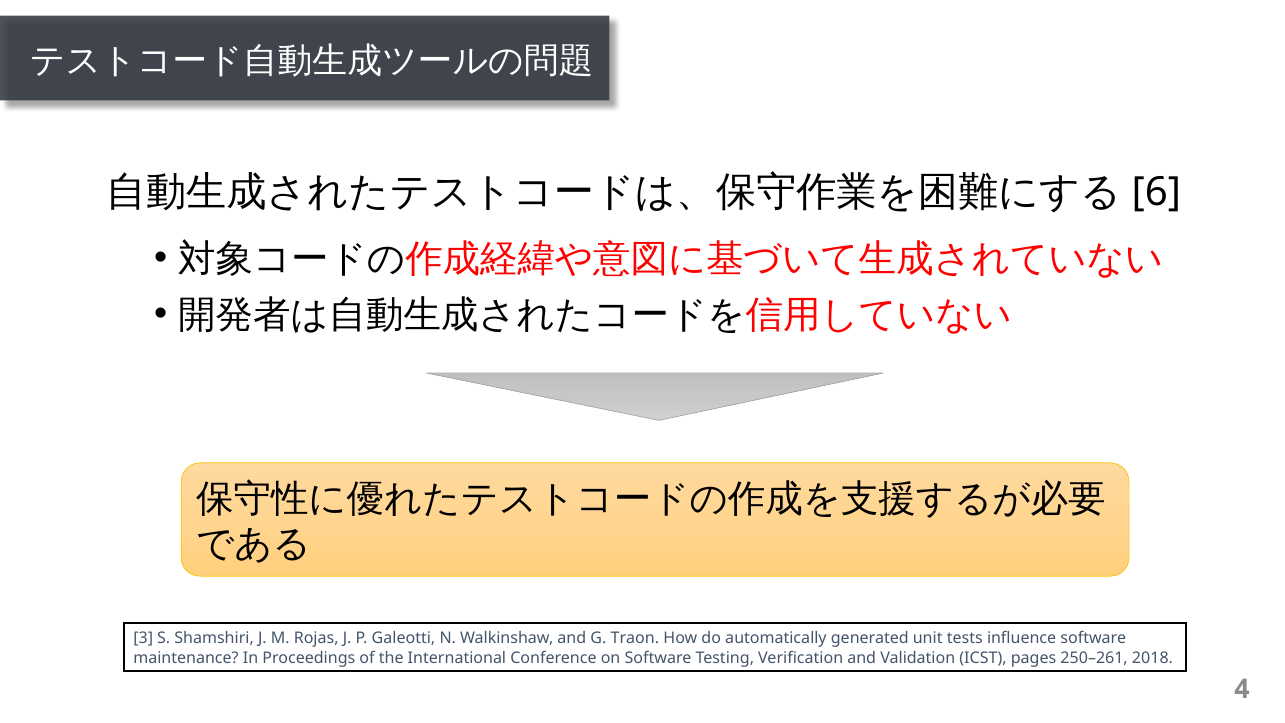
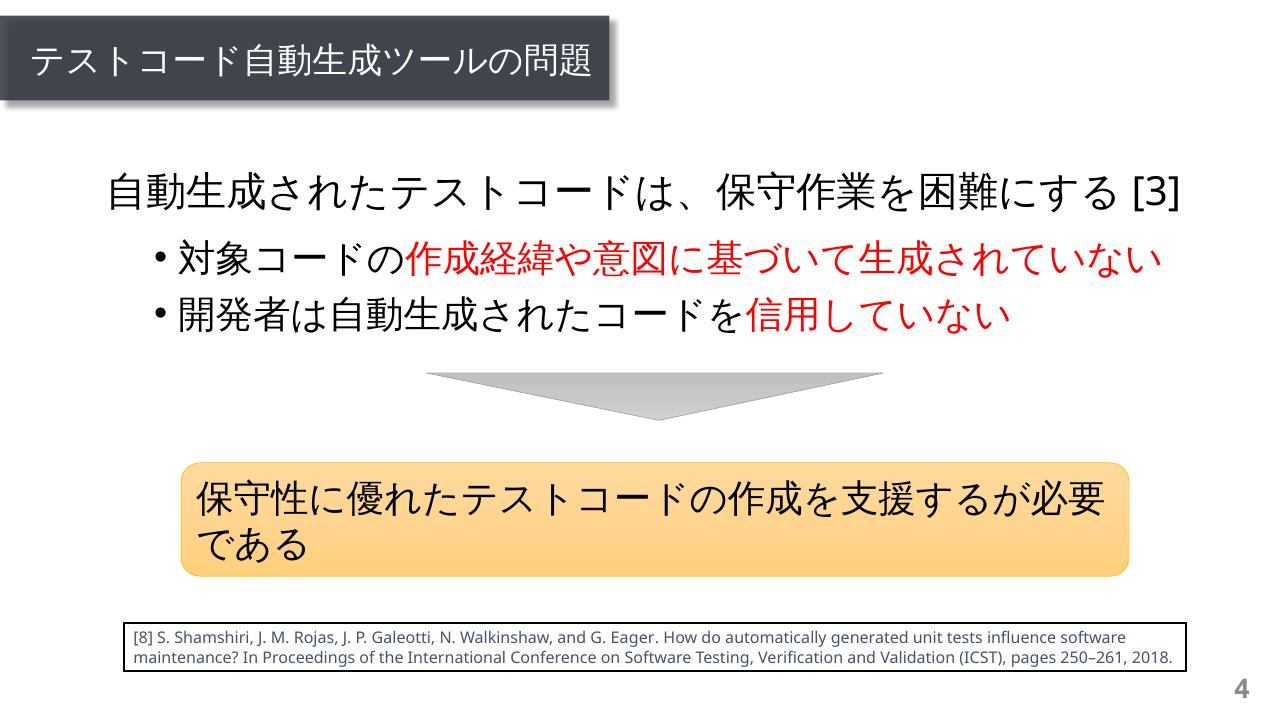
6: 6 -> 3
3: 3 -> 8
Traon: Traon -> Eager
